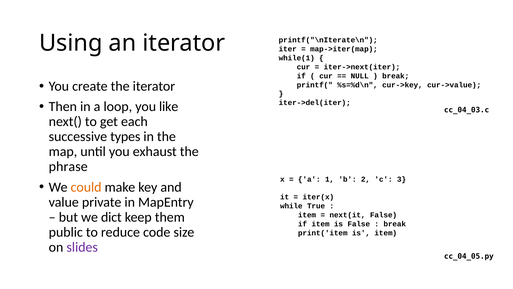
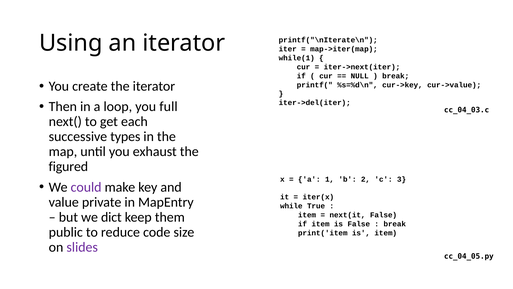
like: like -> full
phrase: phrase -> figured
could colour: orange -> purple
